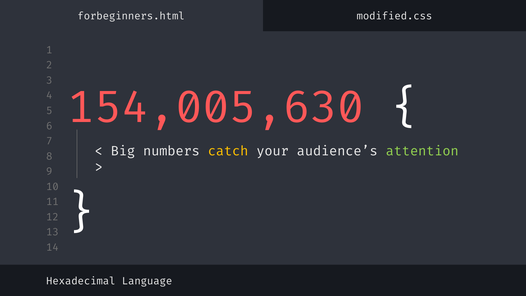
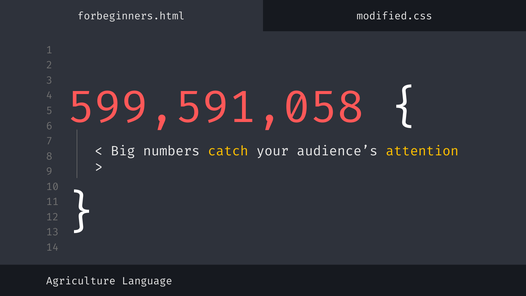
154,005,630: 154,005,630 -> 599,591,058
attention colour: light green -> yellow
Hexadecimal: Hexadecimal -> Agriculture
